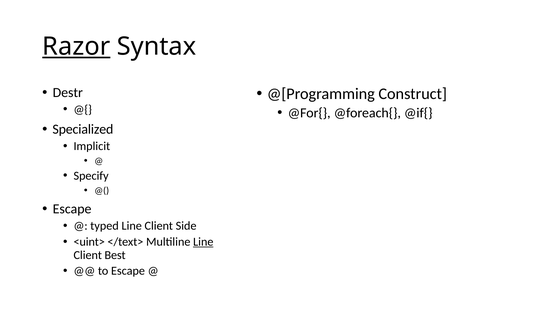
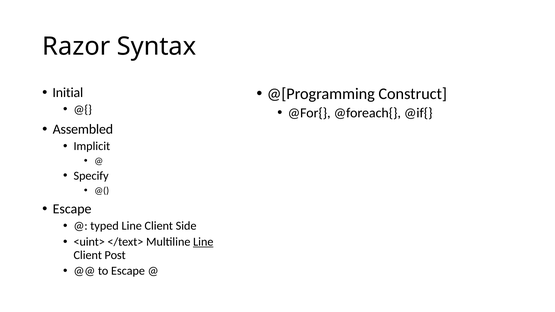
Razor underline: present -> none
Destr: Destr -> Initial
Specialized: Specialized -> Assembled
Best: Best -> Post
